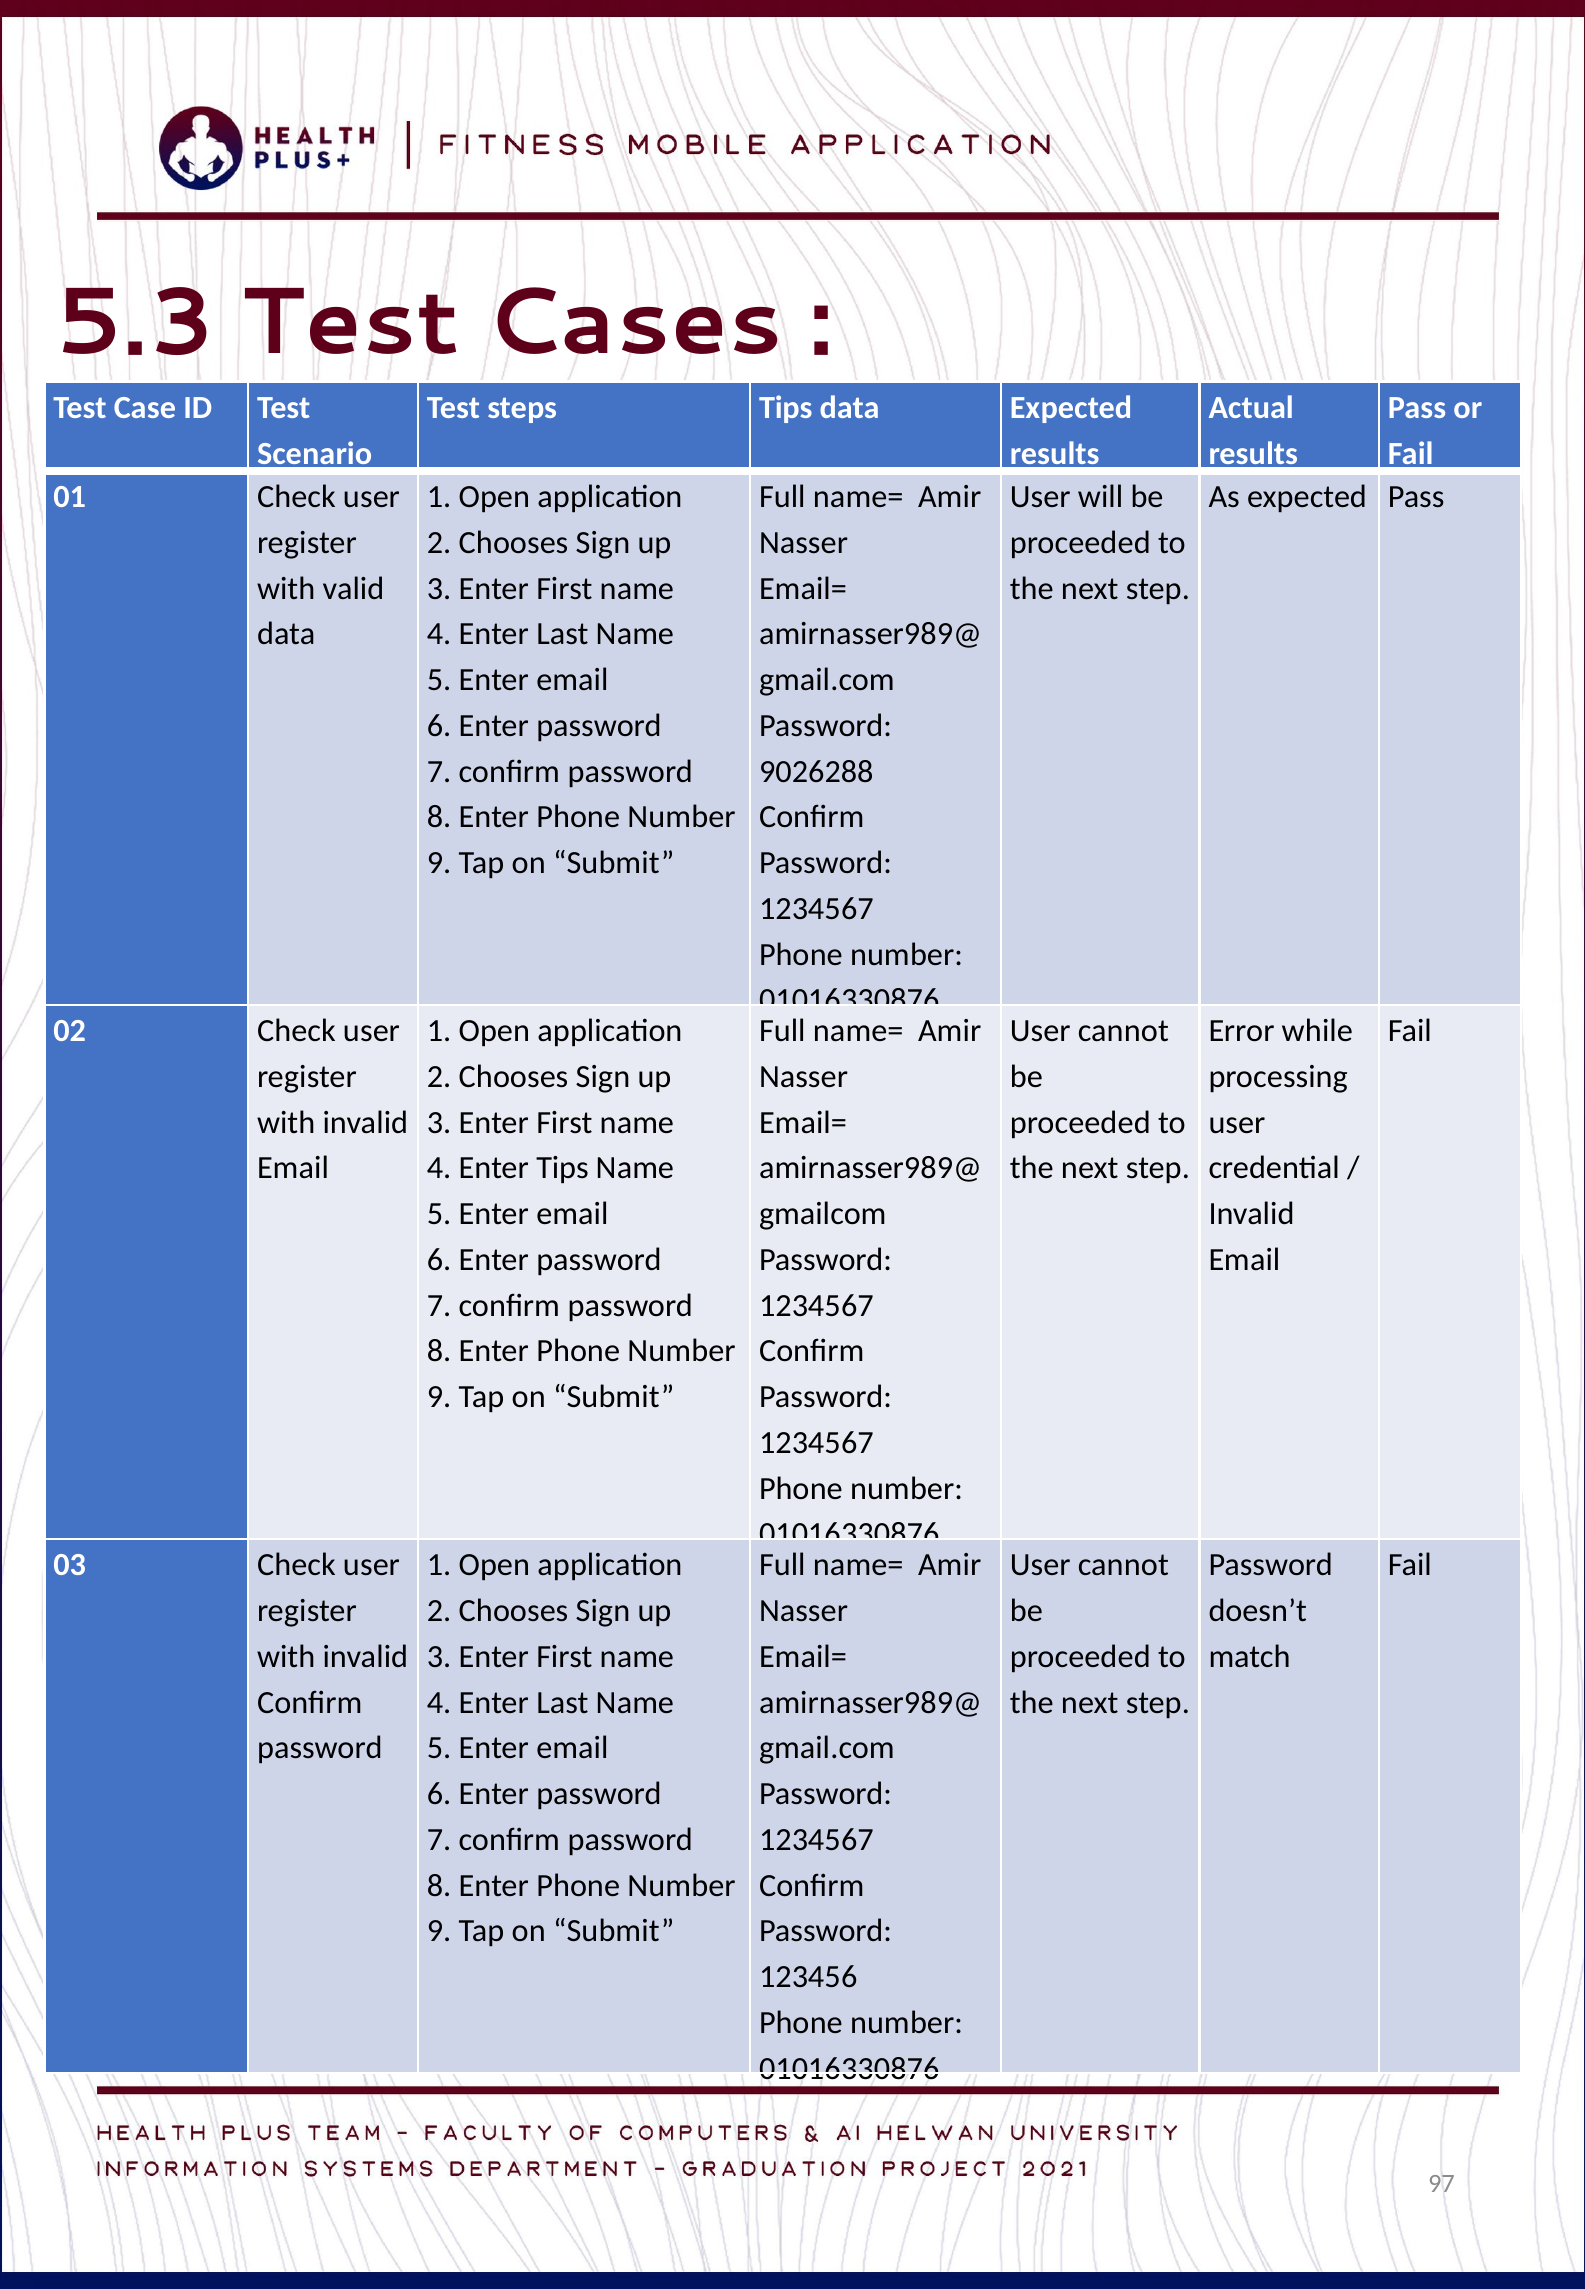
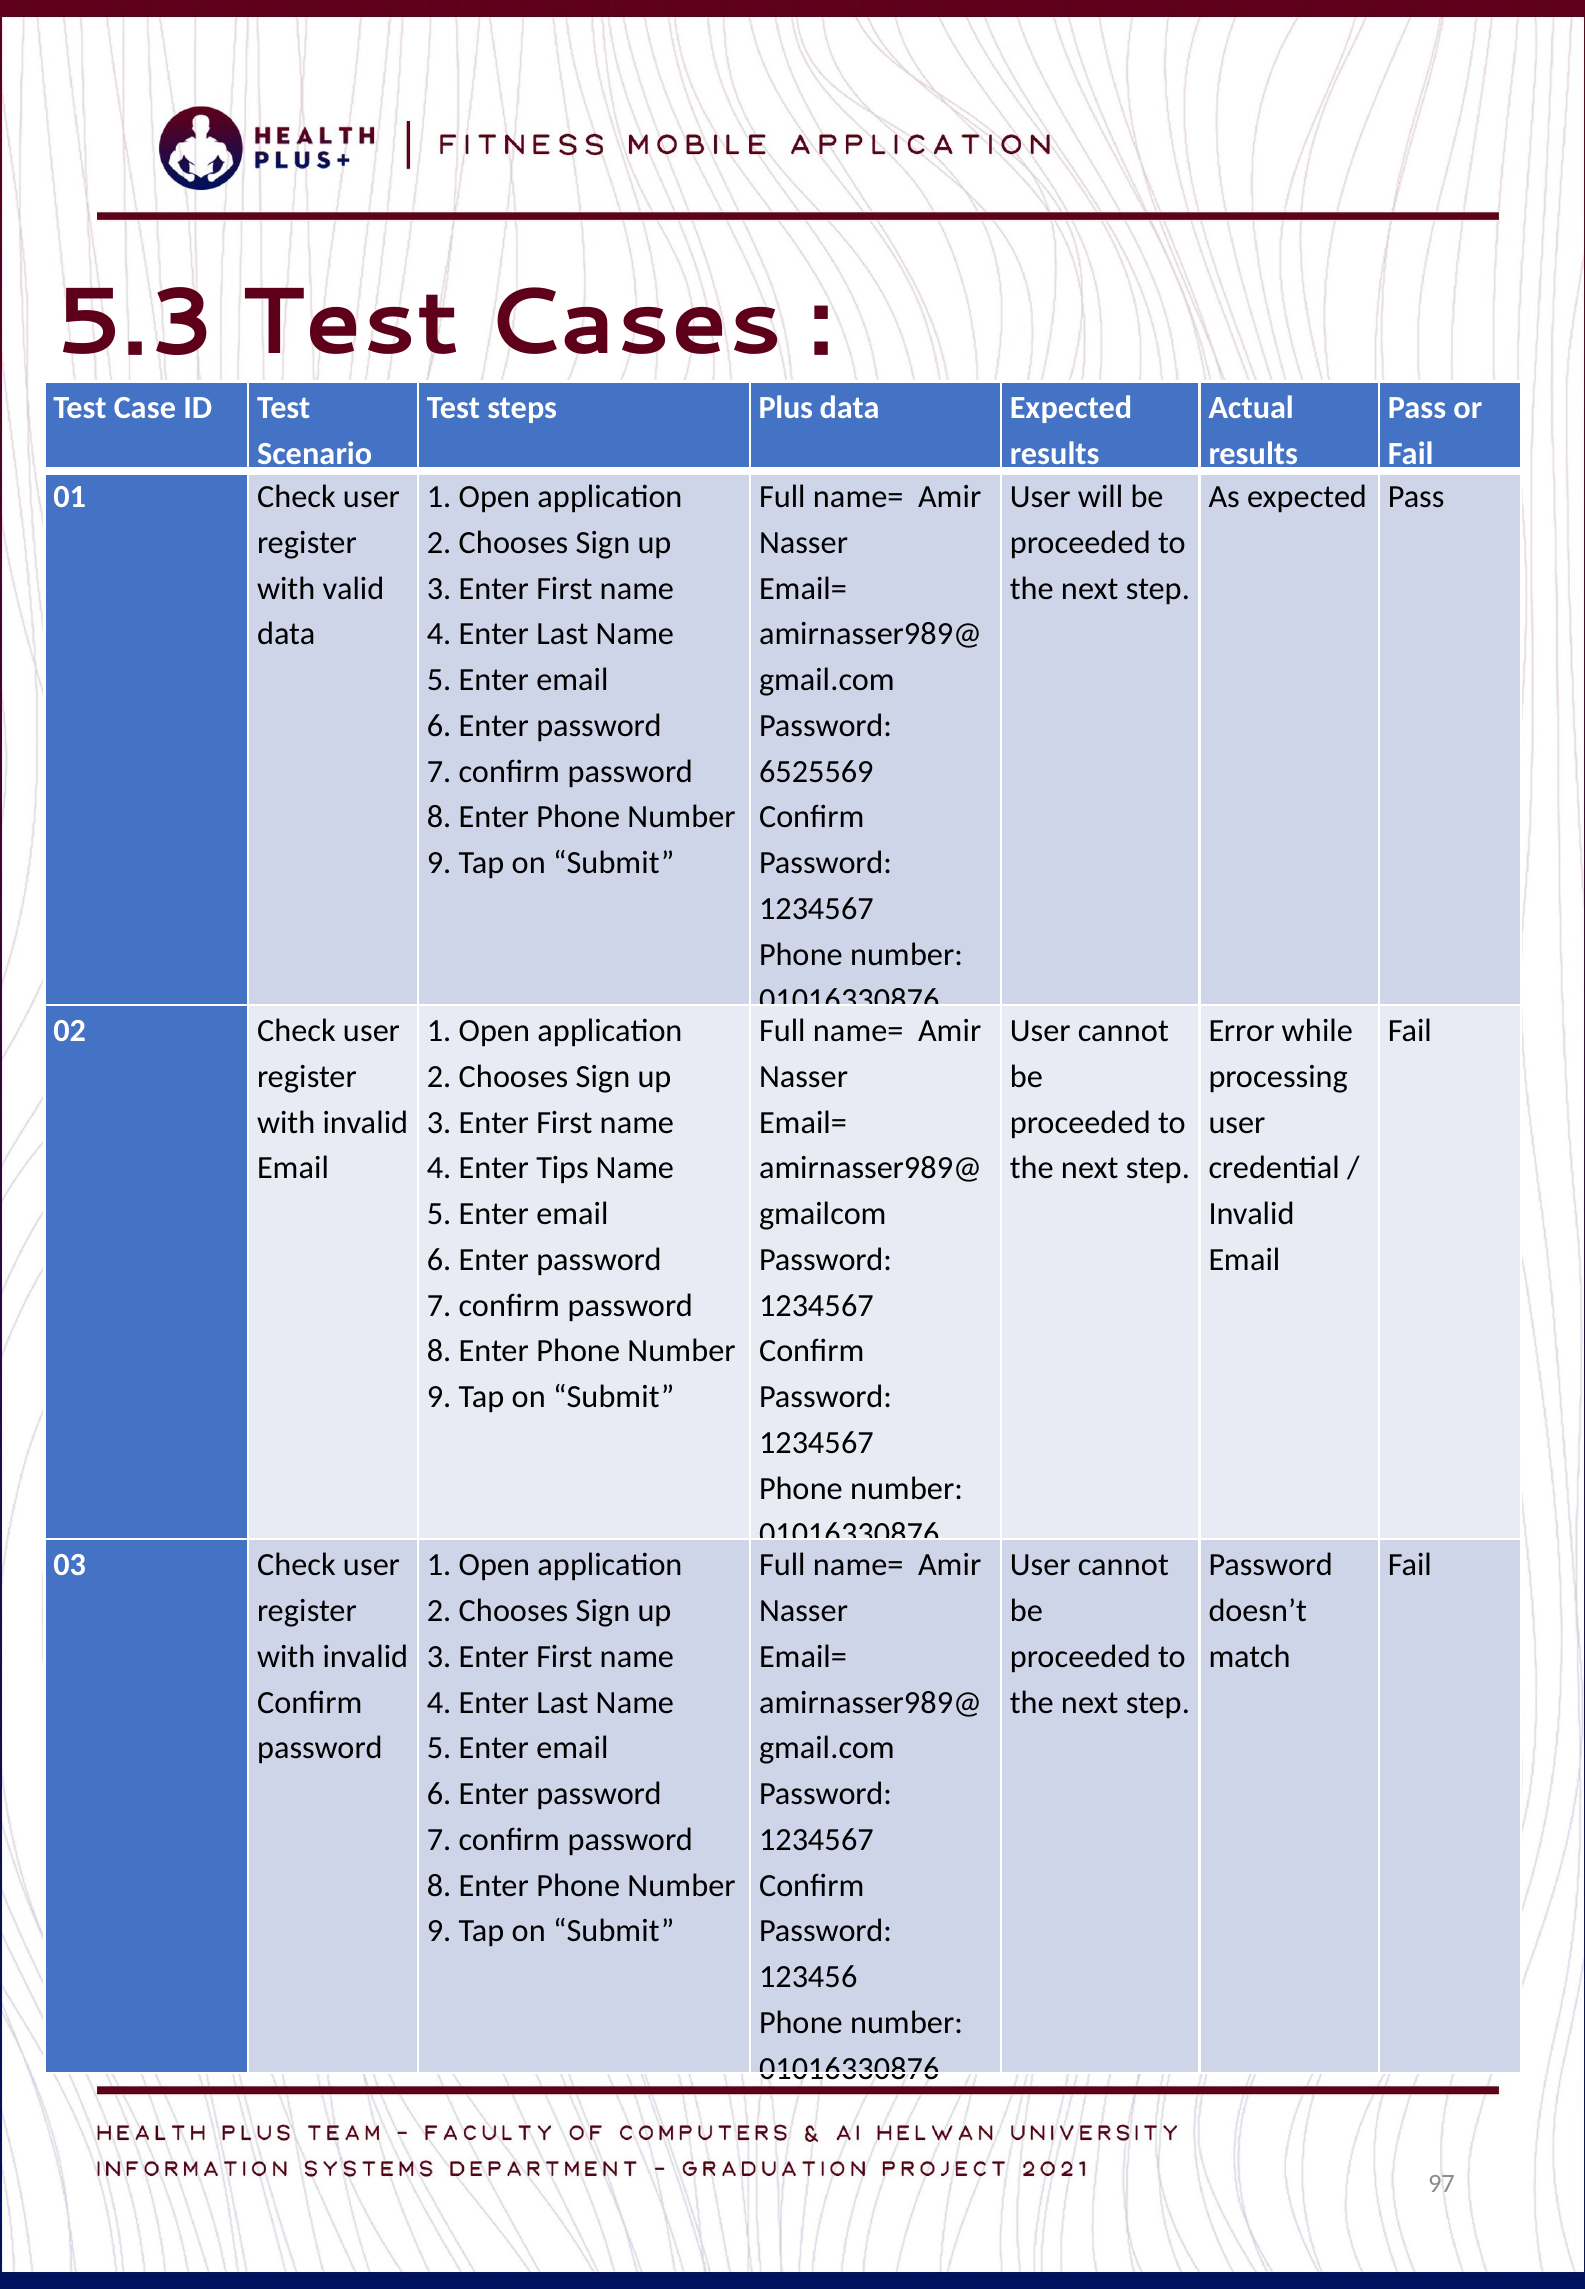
steps Tips: Tips -> Plus
9026288: 9026288 -> 6525569
